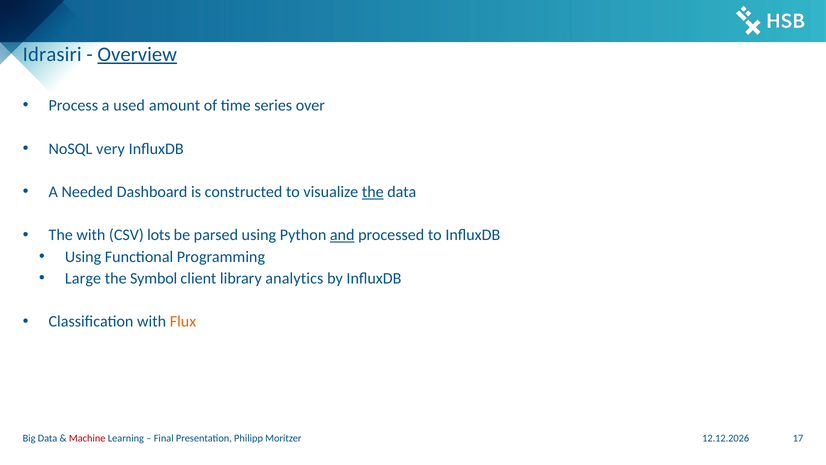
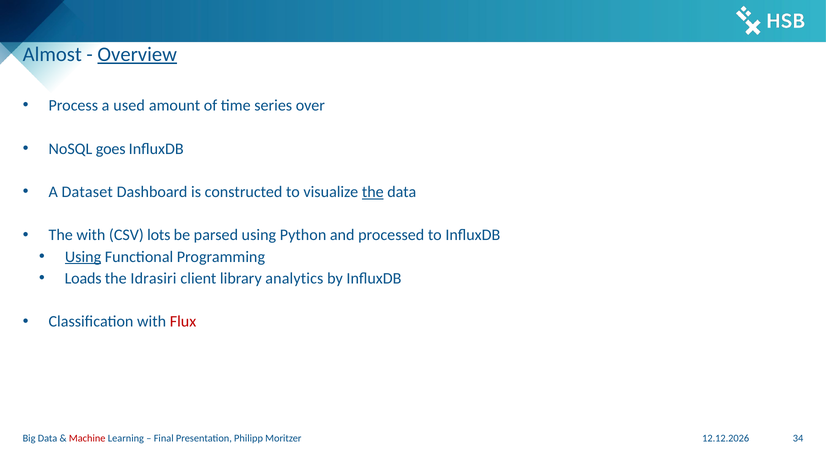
Idrasiri: Idrasiri -> Almost
very: very -> goes
Needed: Needed -> Dataset
and underline: present -> none
Using at (83, 257) underline: none -> present
Large: Large -> Loads
Symbol: Symbol -> Idrasiri
Flux colour: orange -> red
17: 17 -> 34
